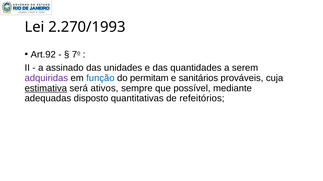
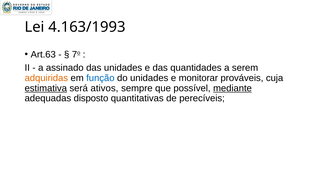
2.270/1993: 2.270/1993 -> 4.163/1993
Art.92: Art.92 -> Art.63
adquiridas colour: purple -> orange
do permitam: permitam -> unidades
sanitários: sanitários -> monitorar
mediante underline: none -> present
refeitórios: refeitórios -> perecíveis
